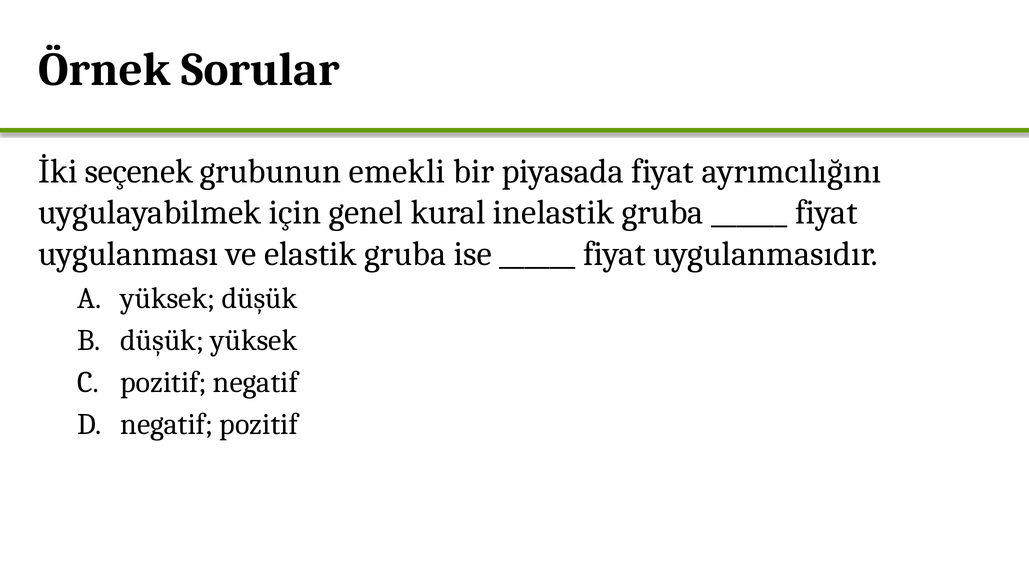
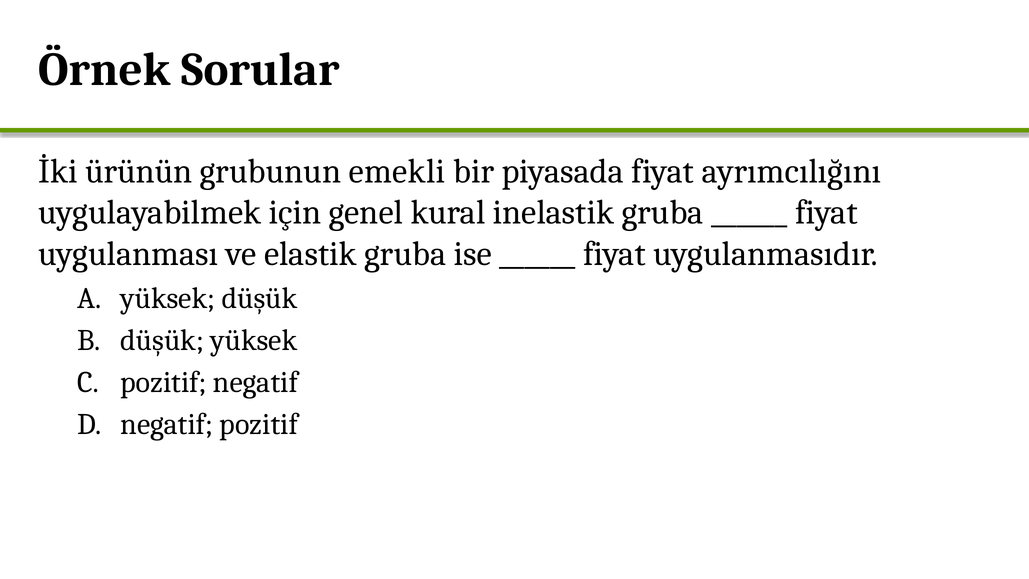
seçenek: seçenek -> ürünün
